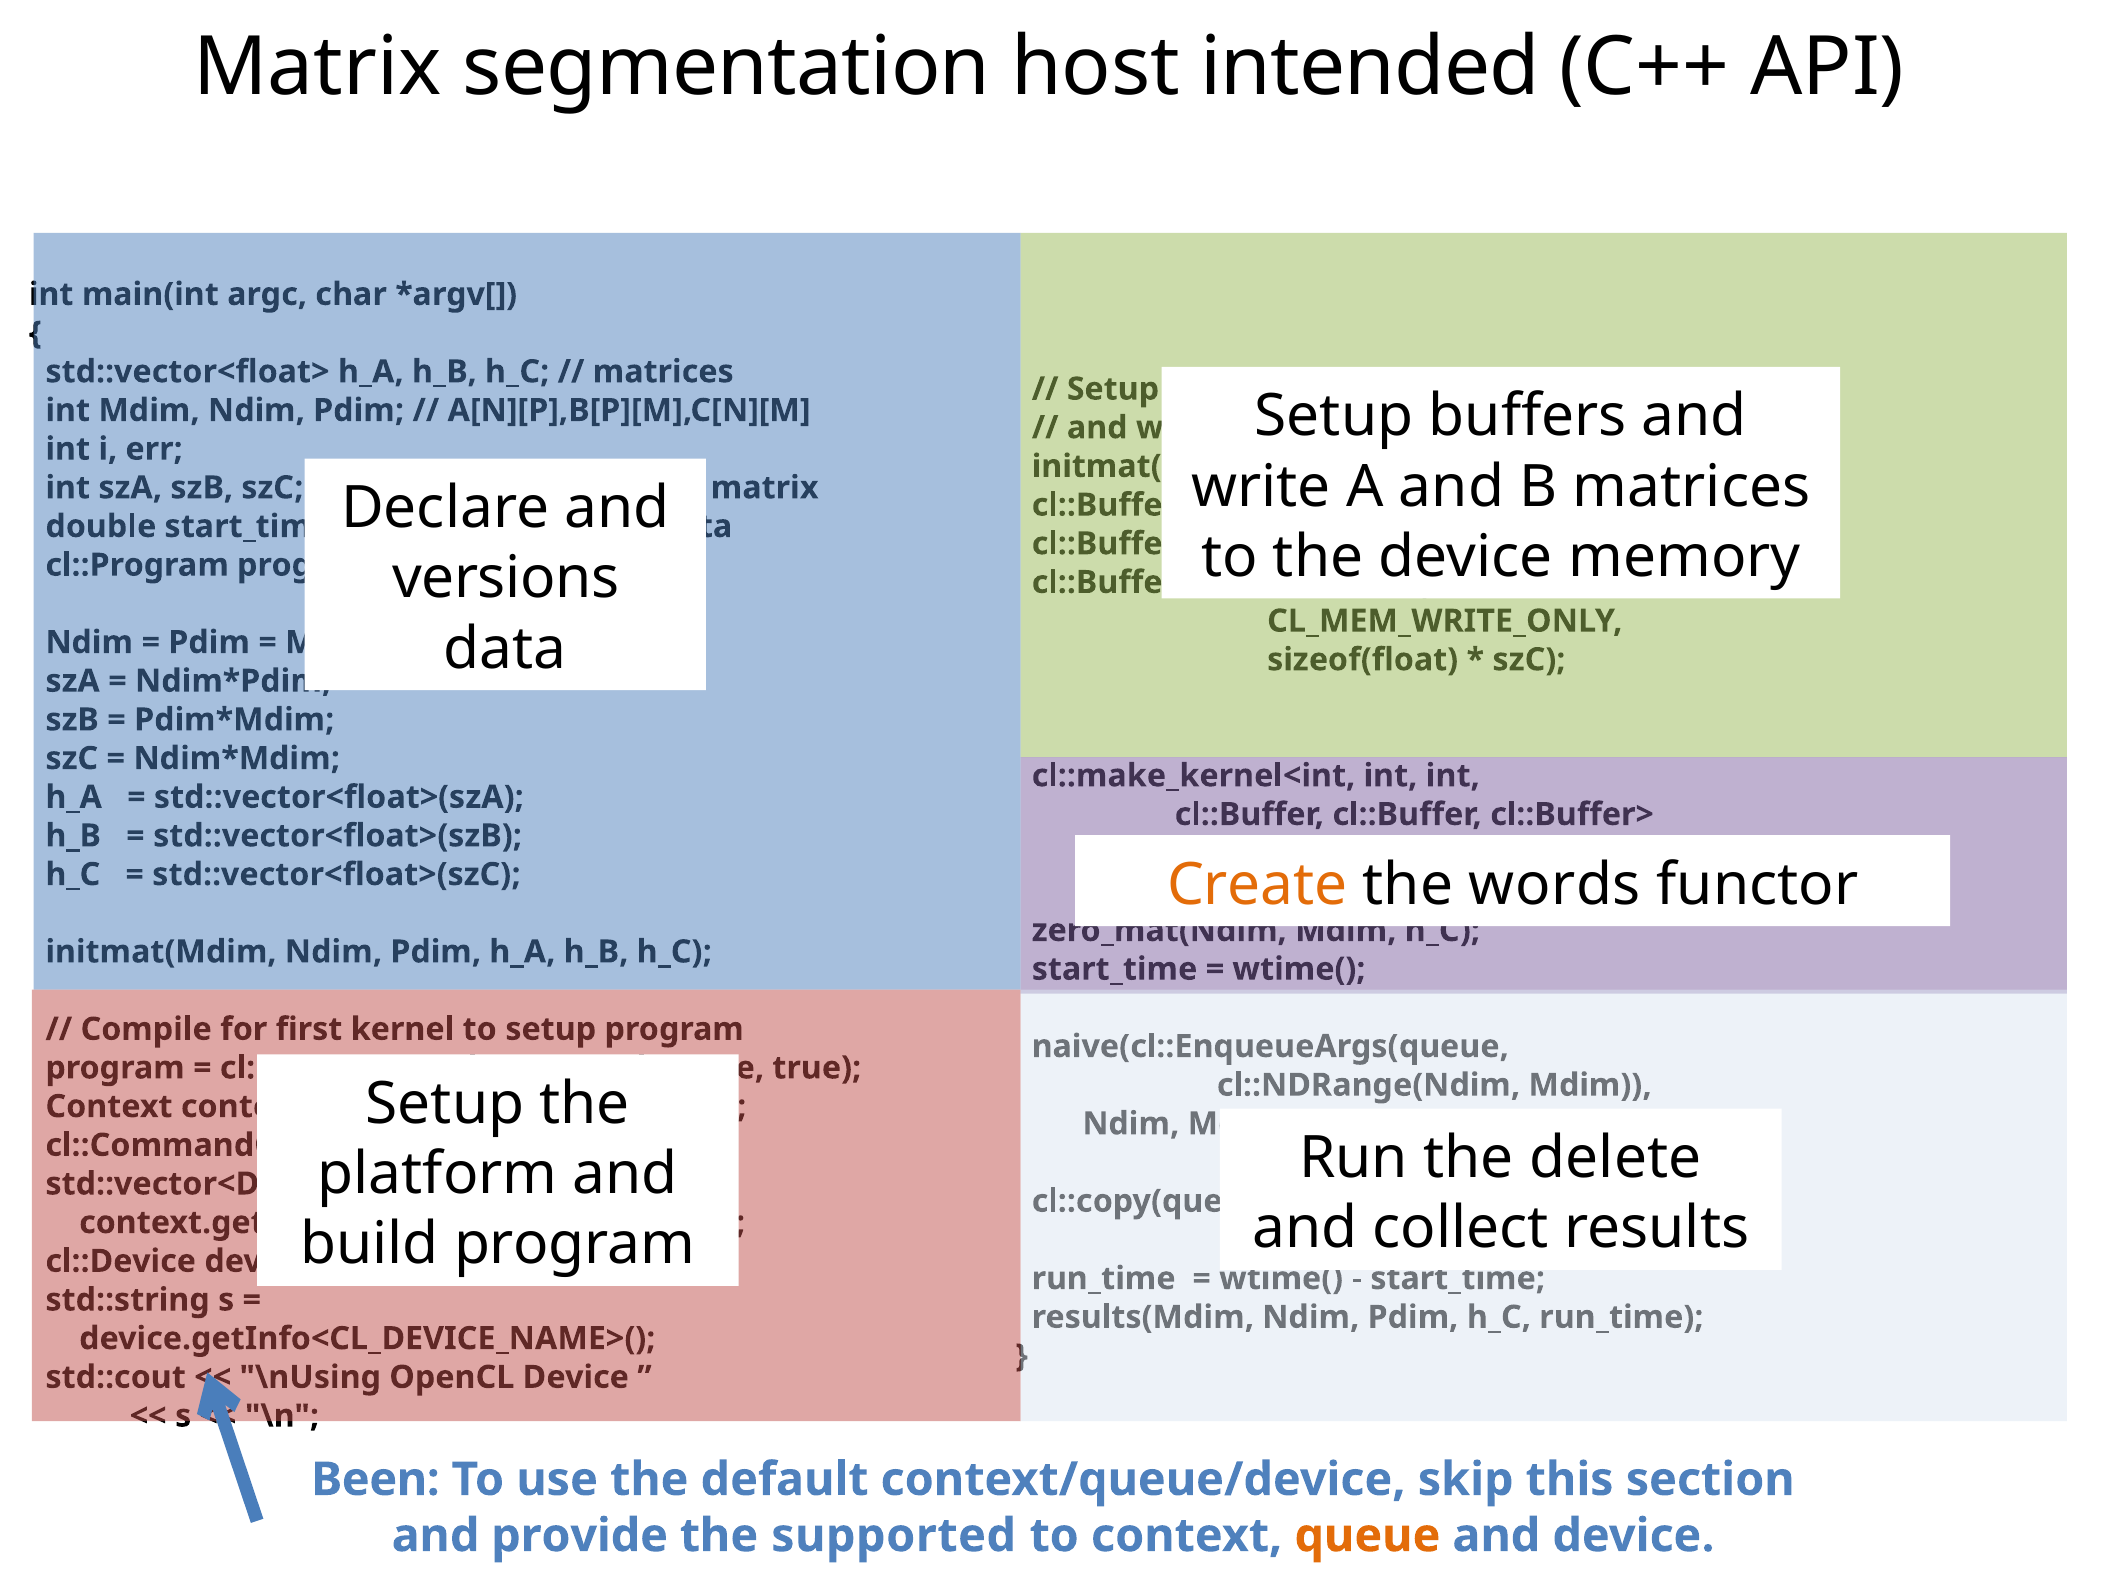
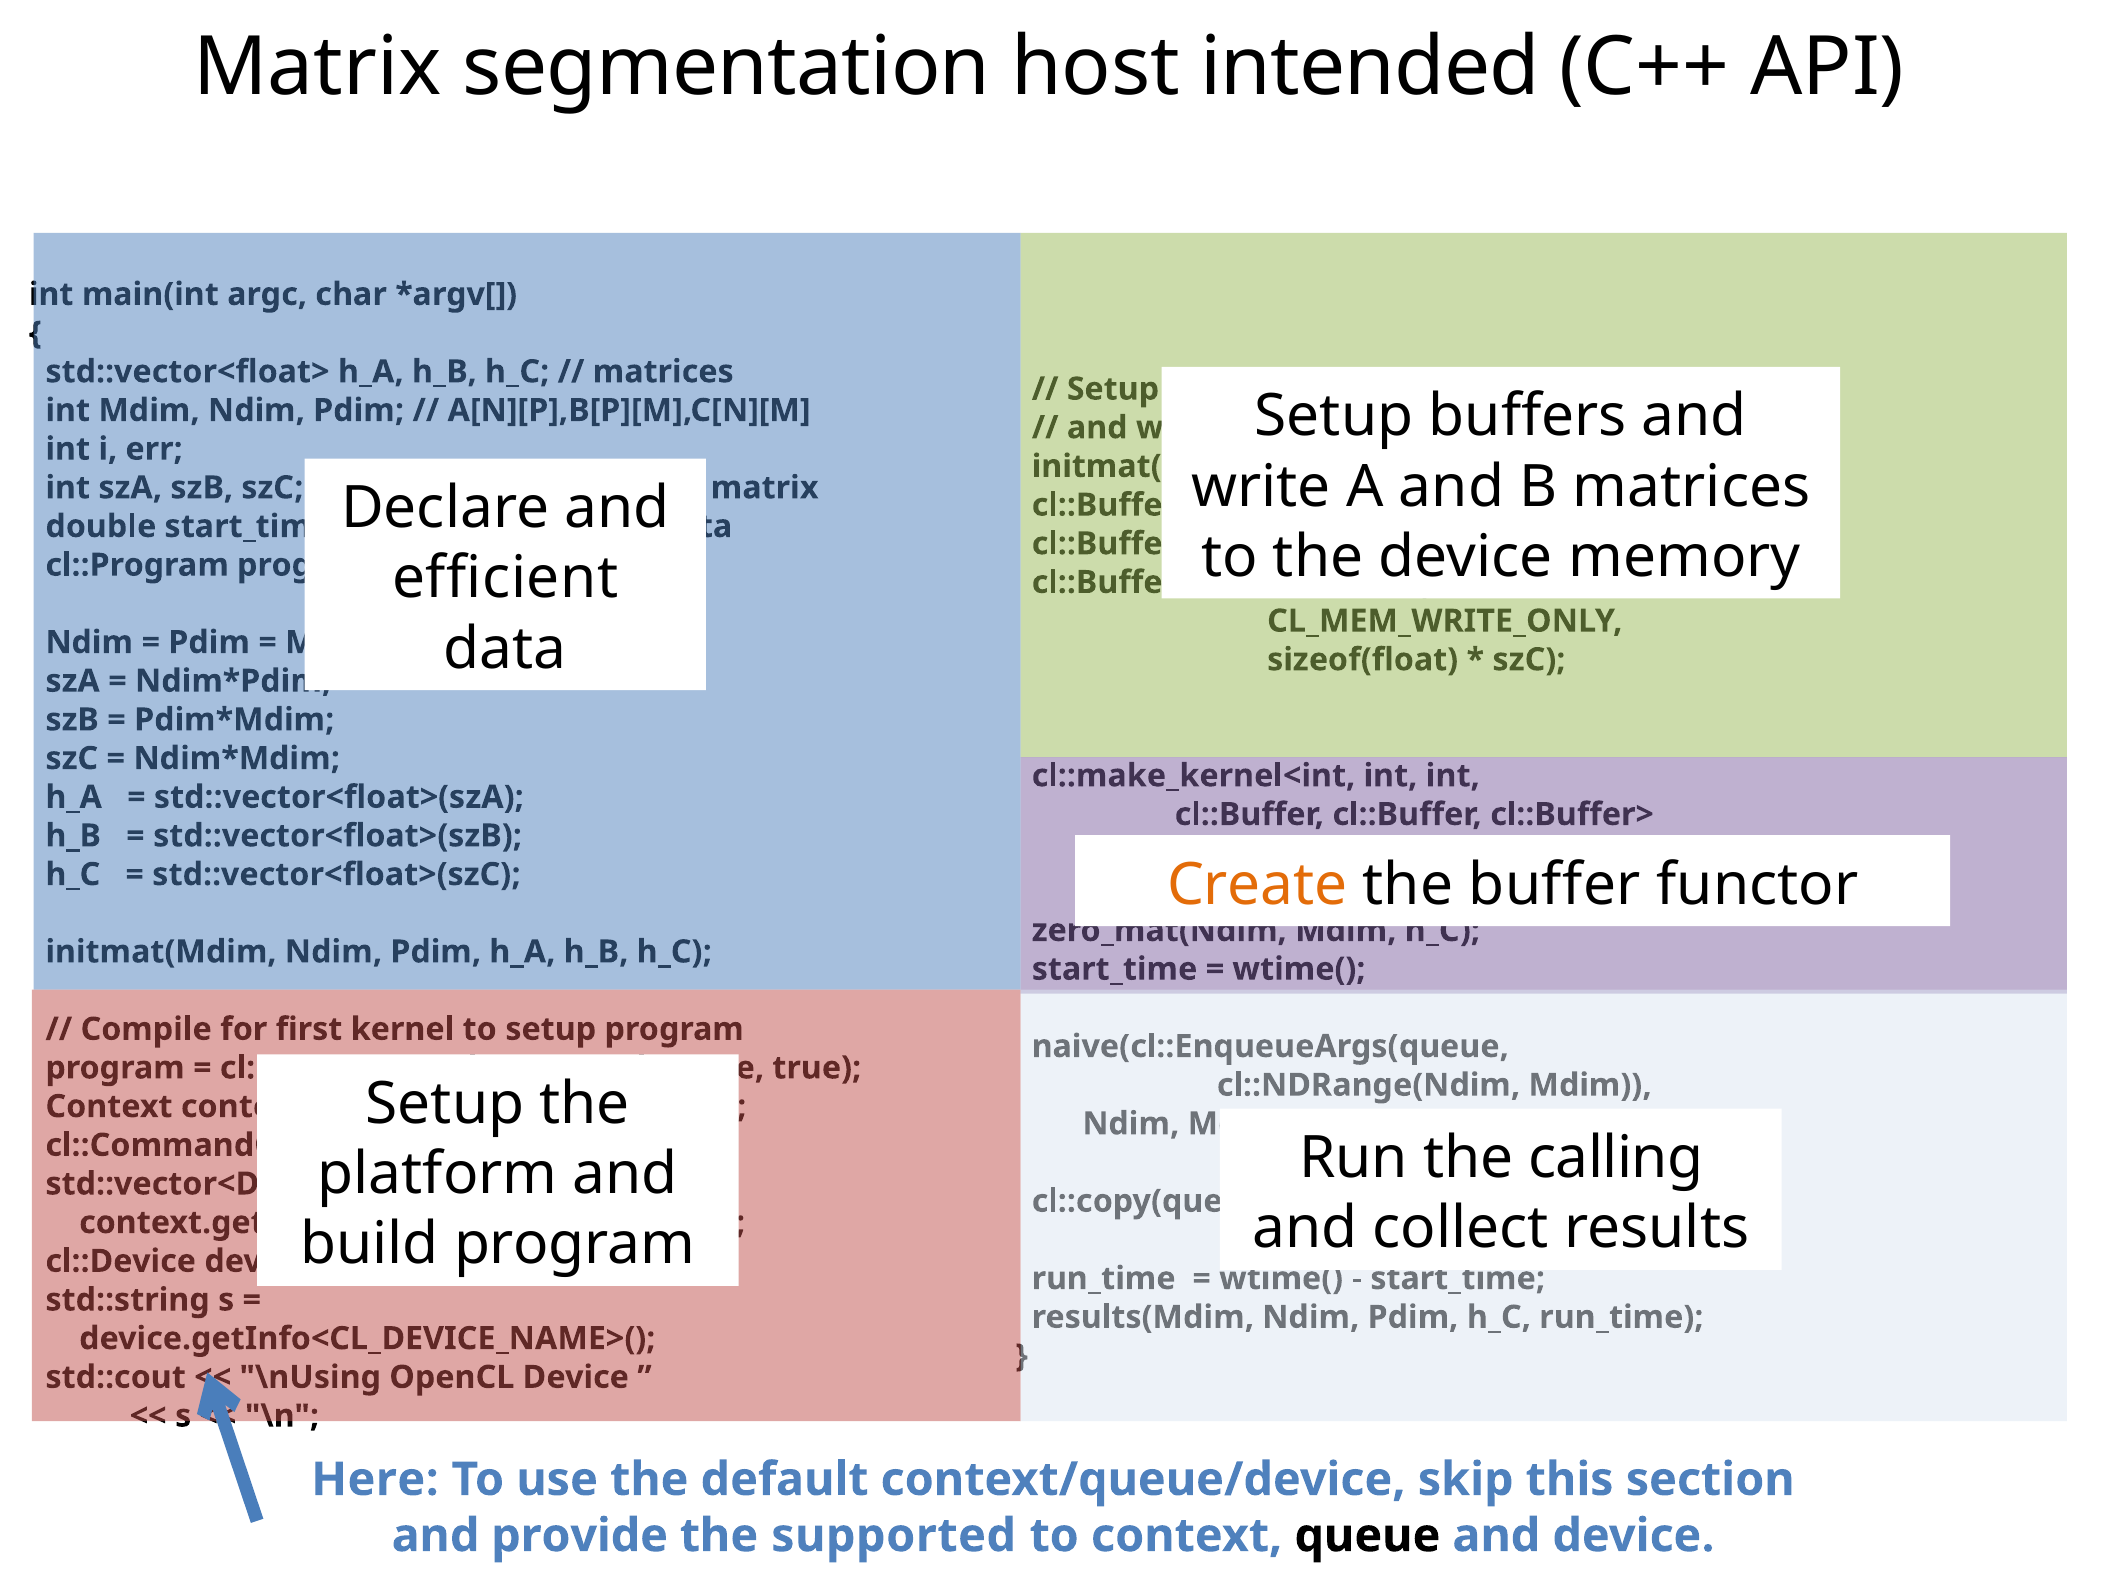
versions: versions -> efficient
words: words -> buffer
delete: delete -> calling
Been: Been -> Here
queue colour: orange -> black
